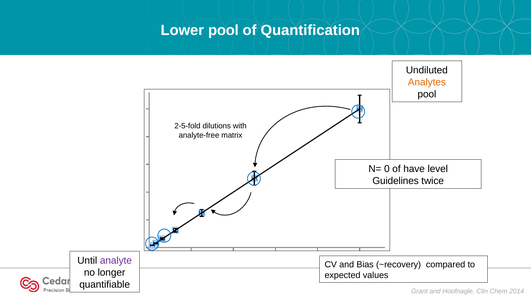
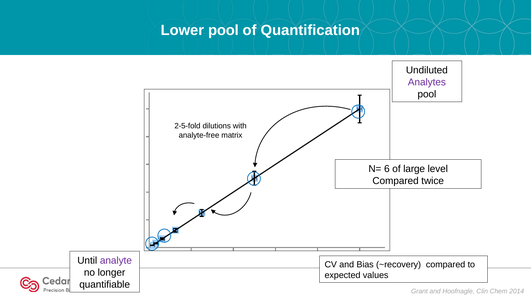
Analytes colour: orange -> purple
0: 0 -> 6
have: have -> large
Guidelines at (396, 181): Guidelines -> Compared
